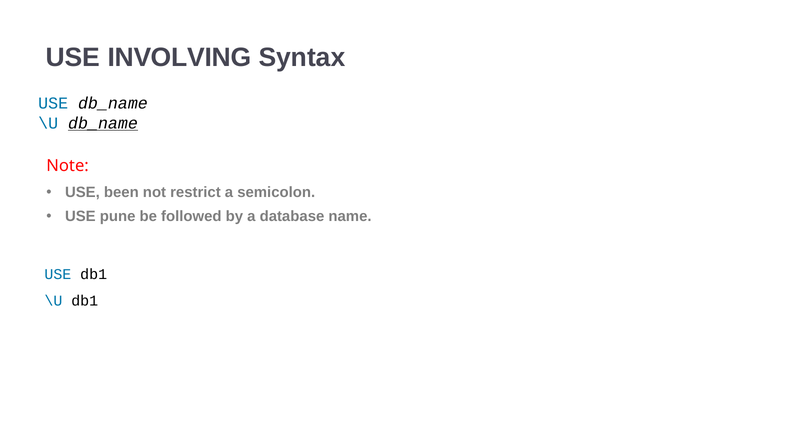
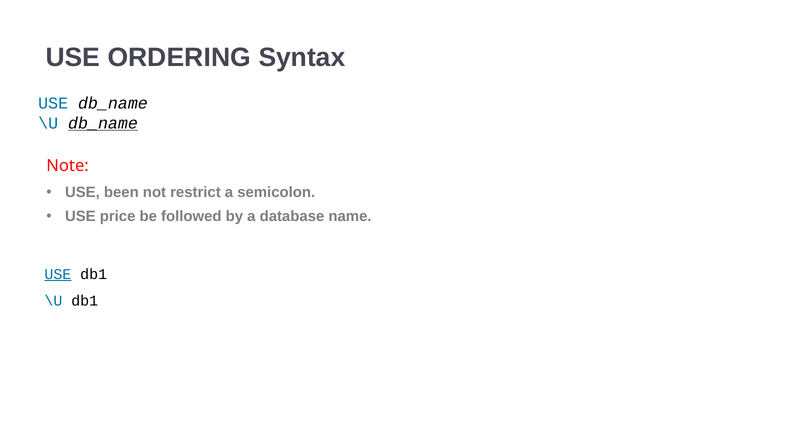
INVOLVING: INVOLVING -> ORDERING
pune: pune -> price
USE at (58, 274) underline: none -> present
